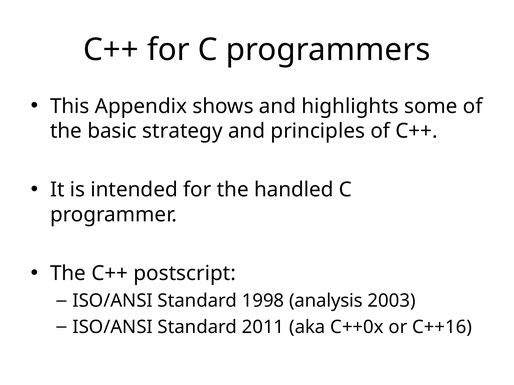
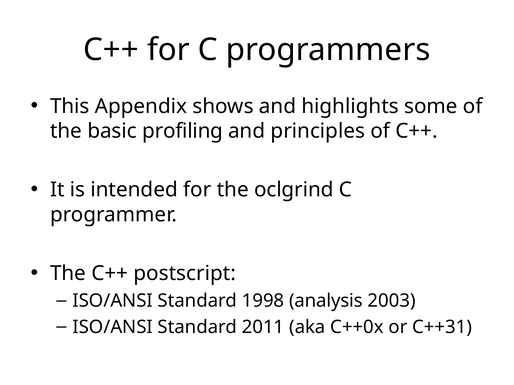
strategy: strategy -> profiling
handled: handled -> oclgrind
C++16: C++16 -> C++31
